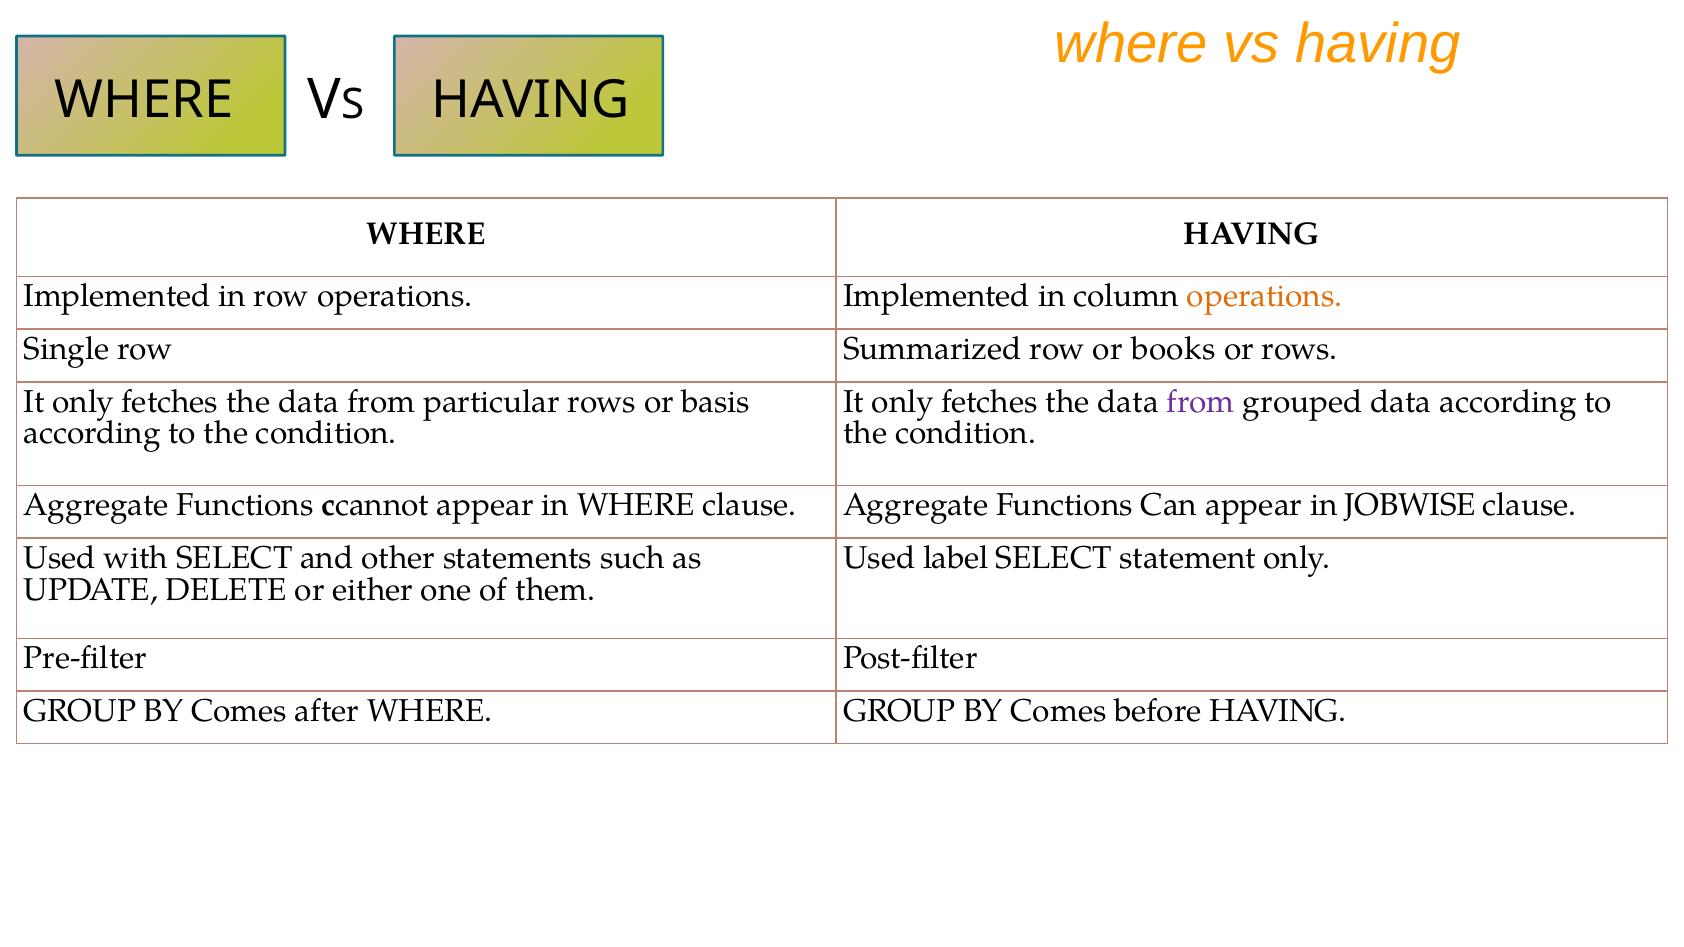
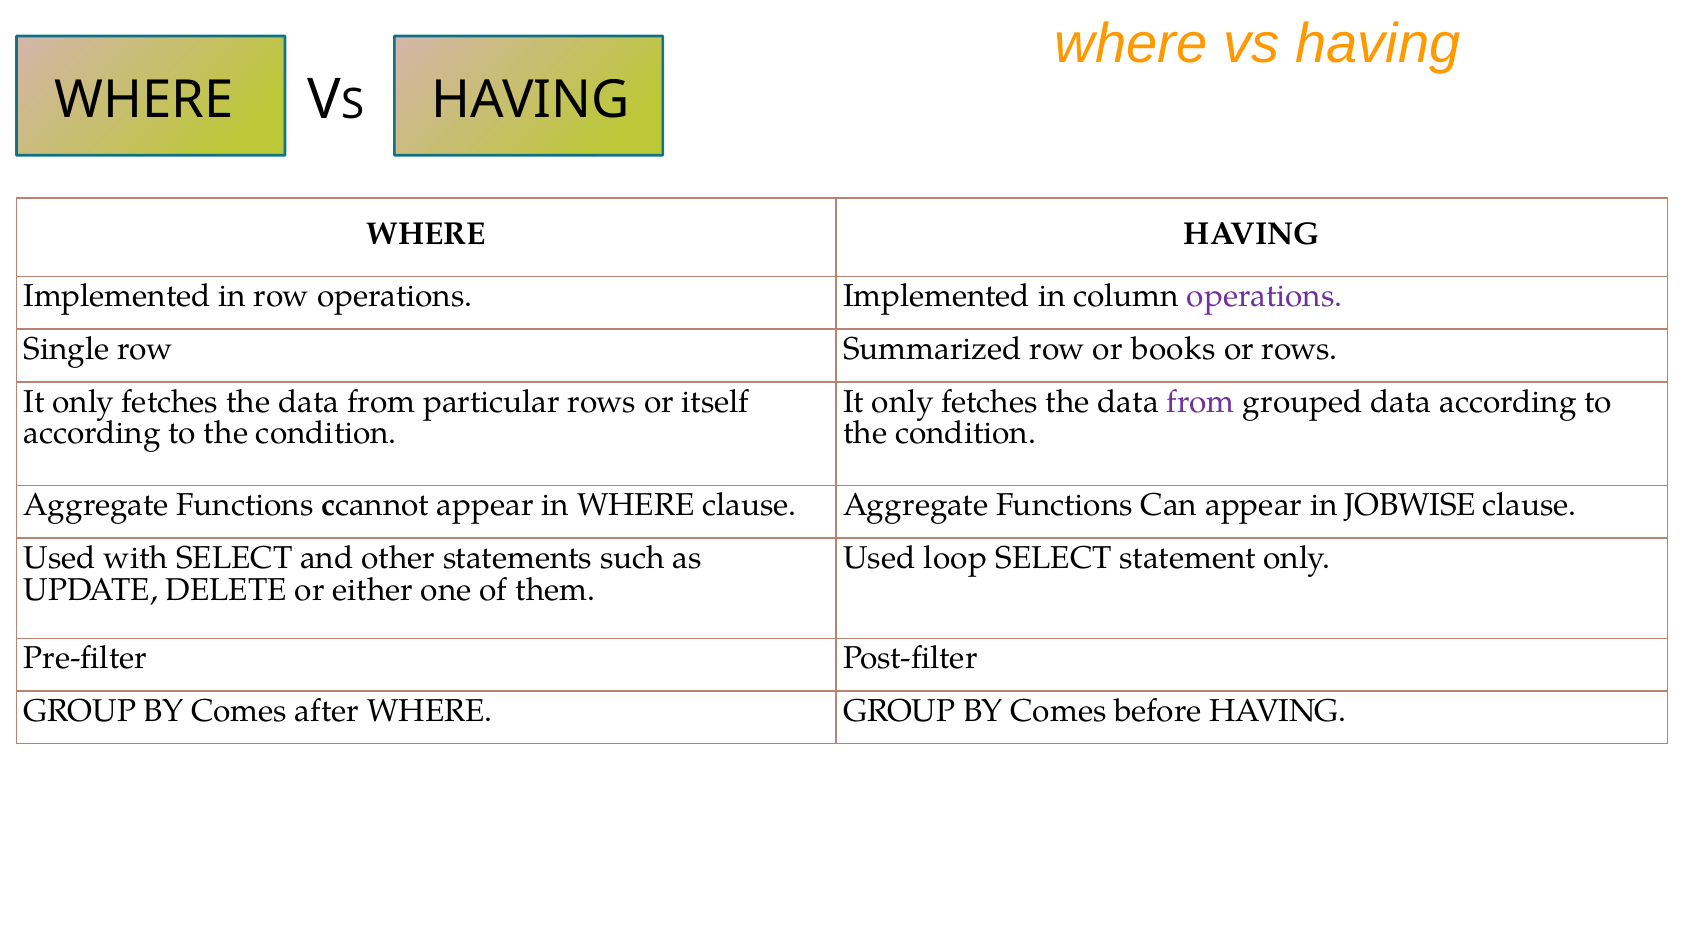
operations at (1265, 296) colour: orange -> purple
basis: basis -> itself
label: label -> loop
